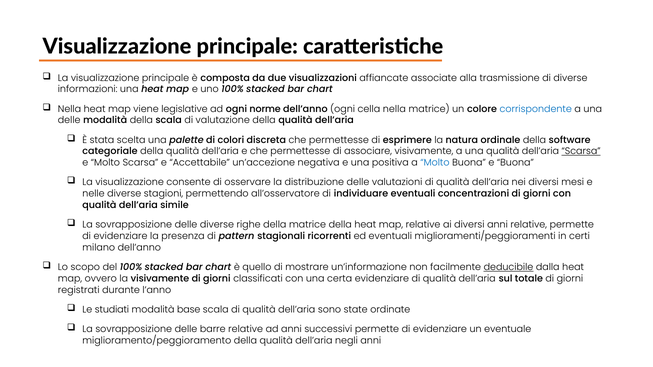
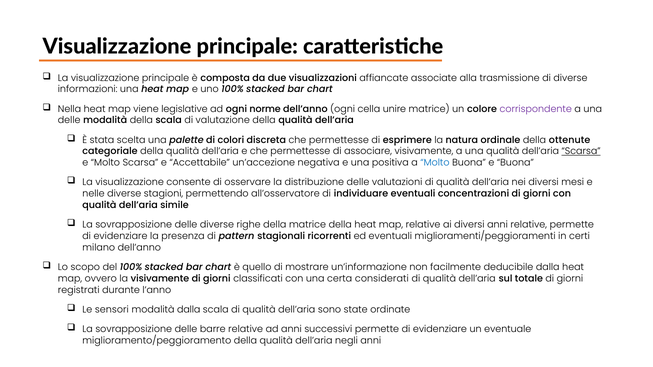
cella nella: nella -> unire
corrispondente colour: blue -> purple
software: software -> ottenute
deducibile underline: present -> none
certa evidenziare: evidenziare -> considerati
studiati: studiati -> sensori
modalità base: base -> dalla
